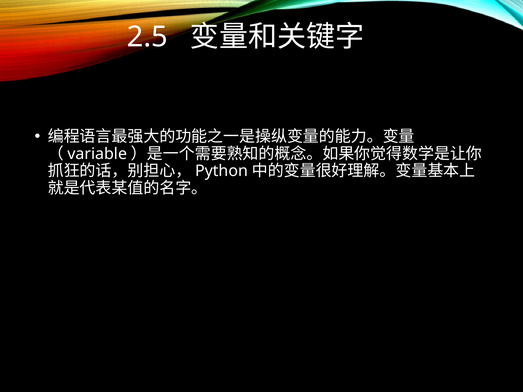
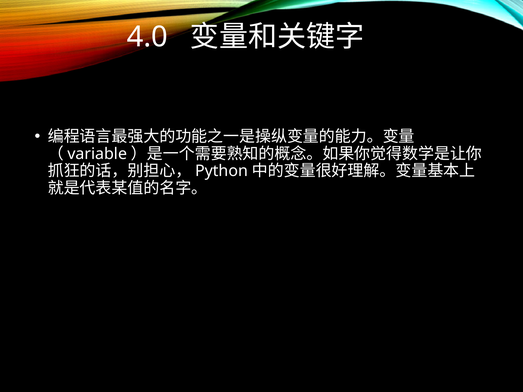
2.5: 2.5 -> 4.0
